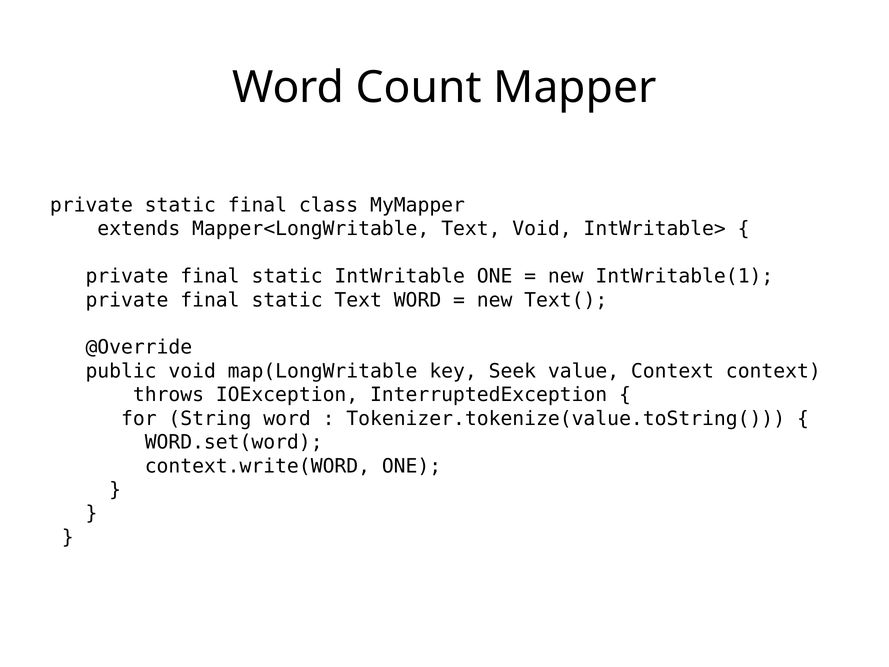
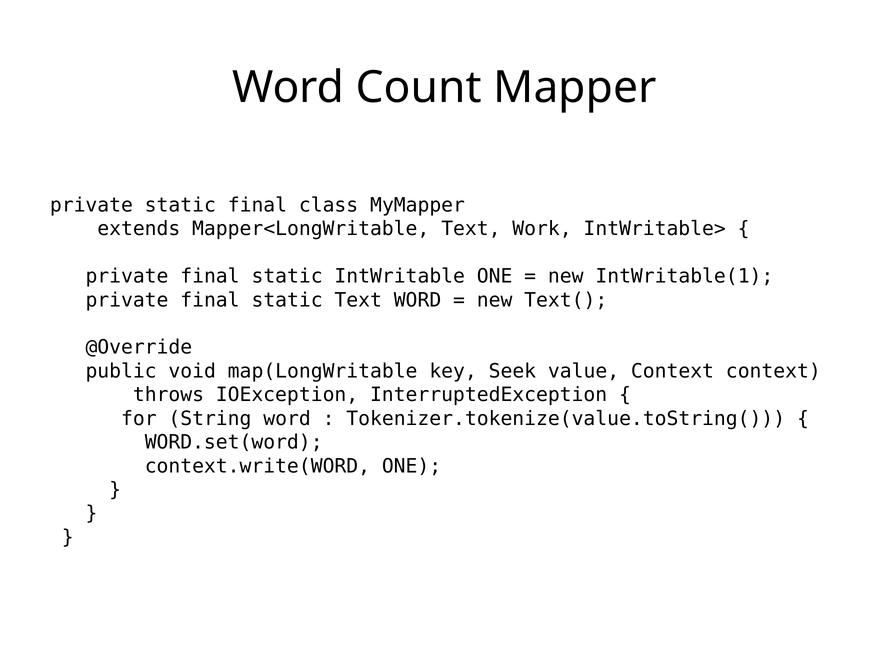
Text Void: Void -> Work
